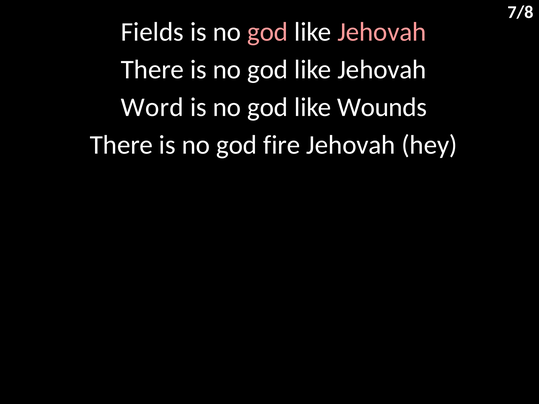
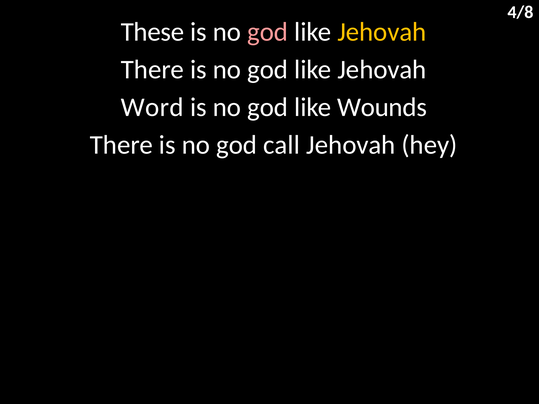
7/8: 7/8 -> 4/8
Fields: Fields -> These
Jehovah at (382, 32) colour: pink -> yellow
fire: fire -> call
